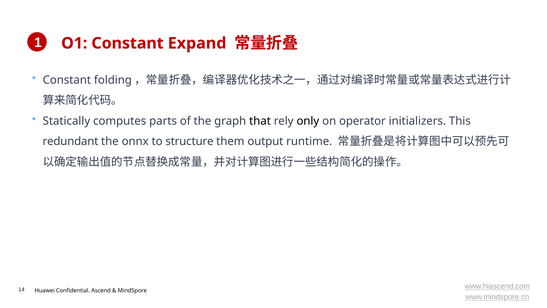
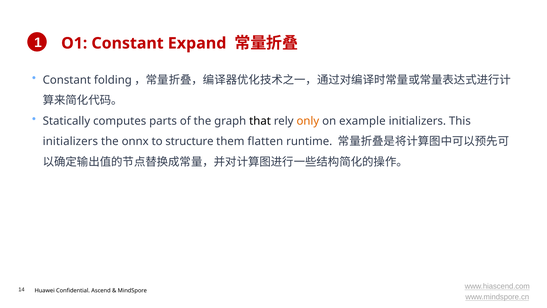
only colour: black -> orange
operator: operator -> example
redundant at (70, 141): redundant -> initializers
output: output -> flatten
